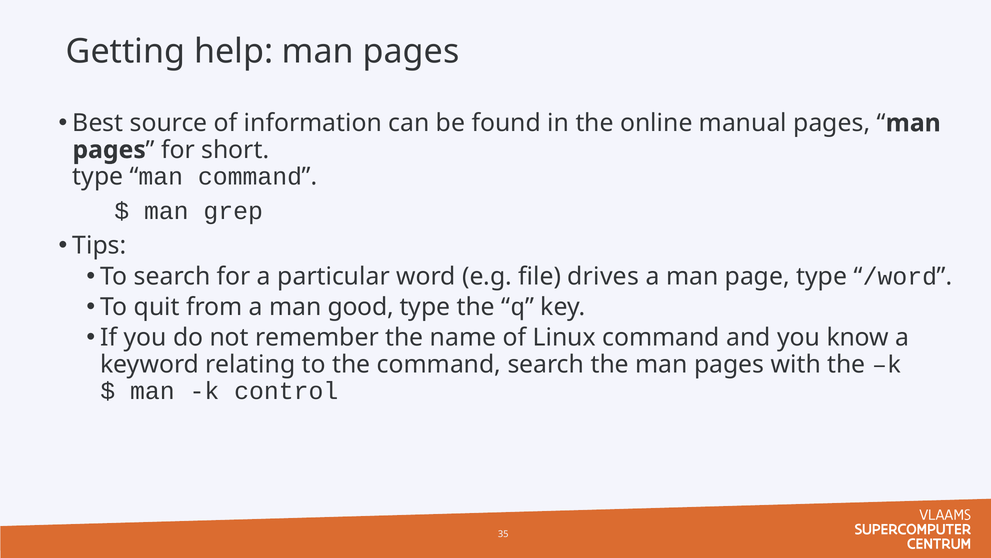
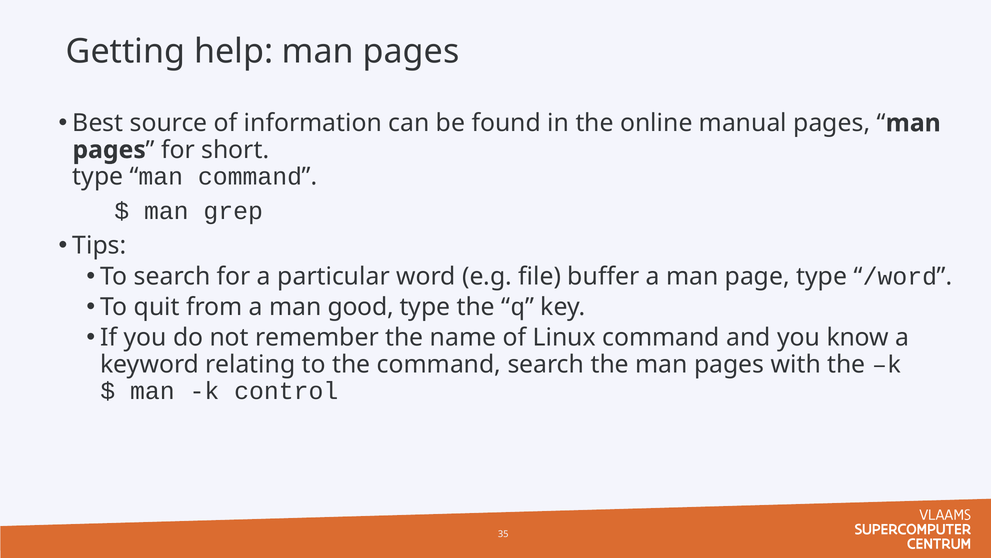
drives: drives -> buffer
